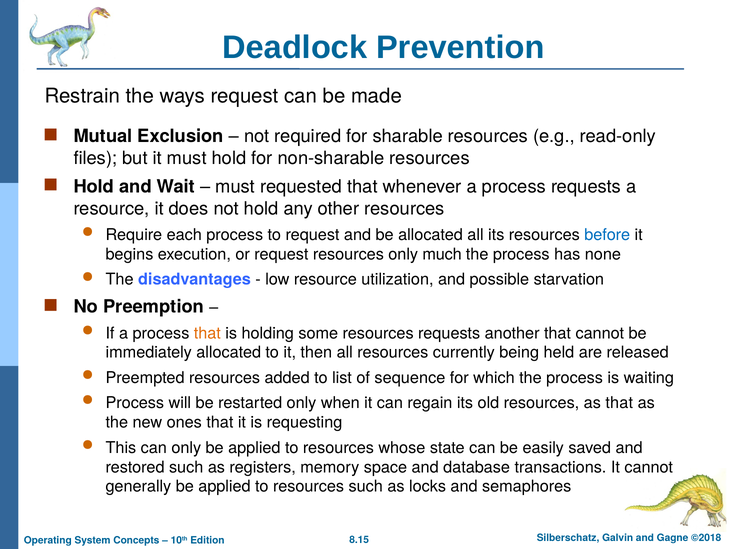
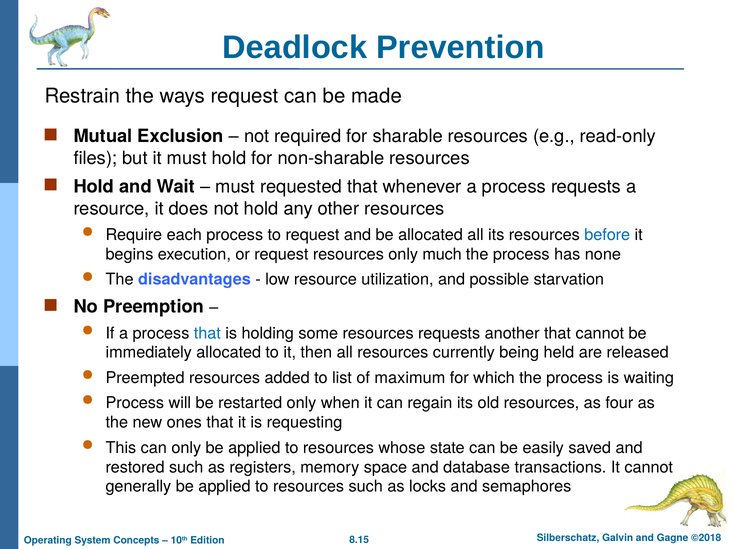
that at (207, 334) colour: orange -> blue
sequence: sequence -> maximum
as that: that -> four
